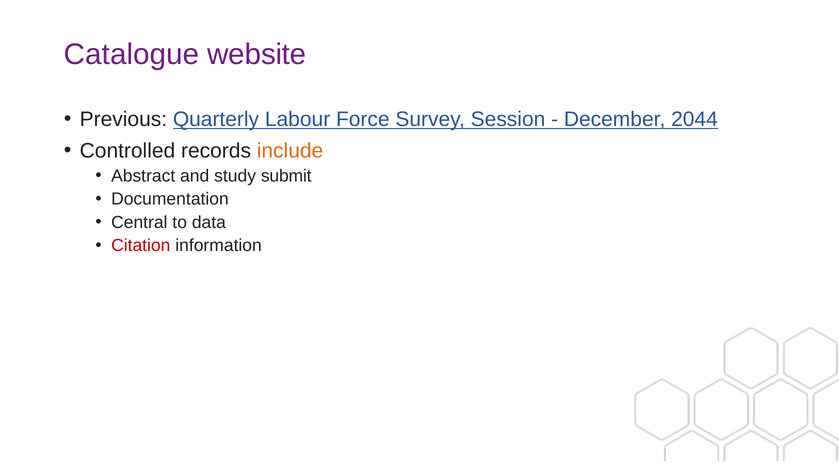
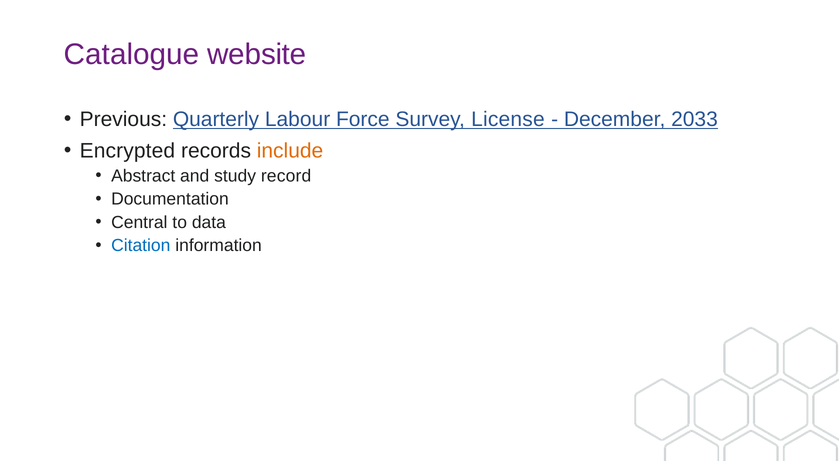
Session: Session -> License
2044: 2044 -> 2033
Controlled: Controlled -> Encrypted
submit: submit -> record
Citation colour: red -> blue
